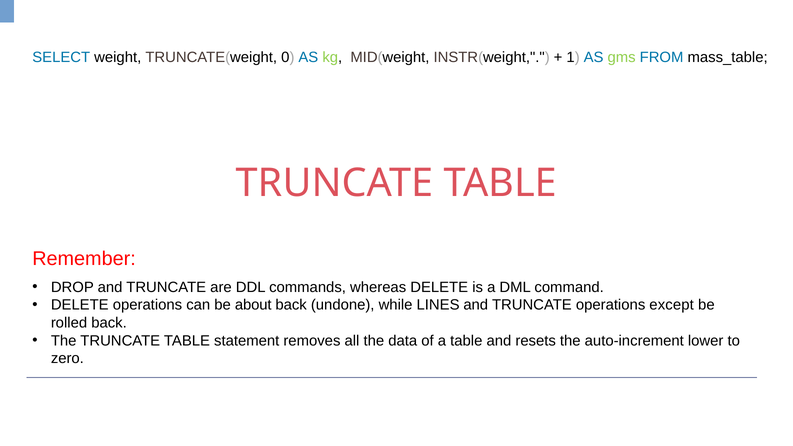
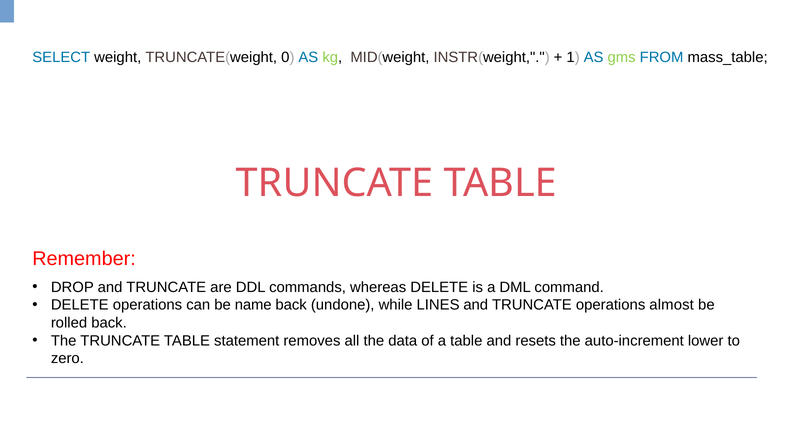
about: about -> name
except: except -> almost
